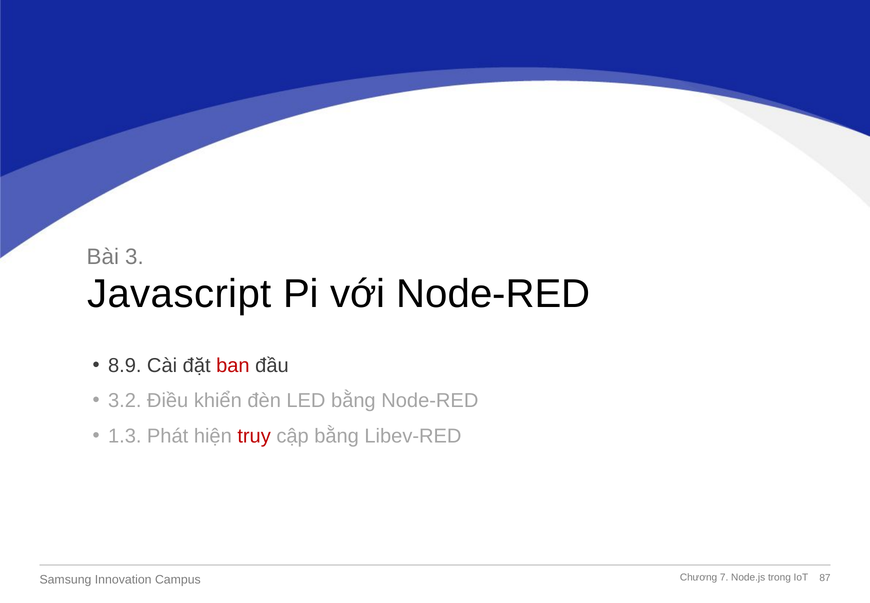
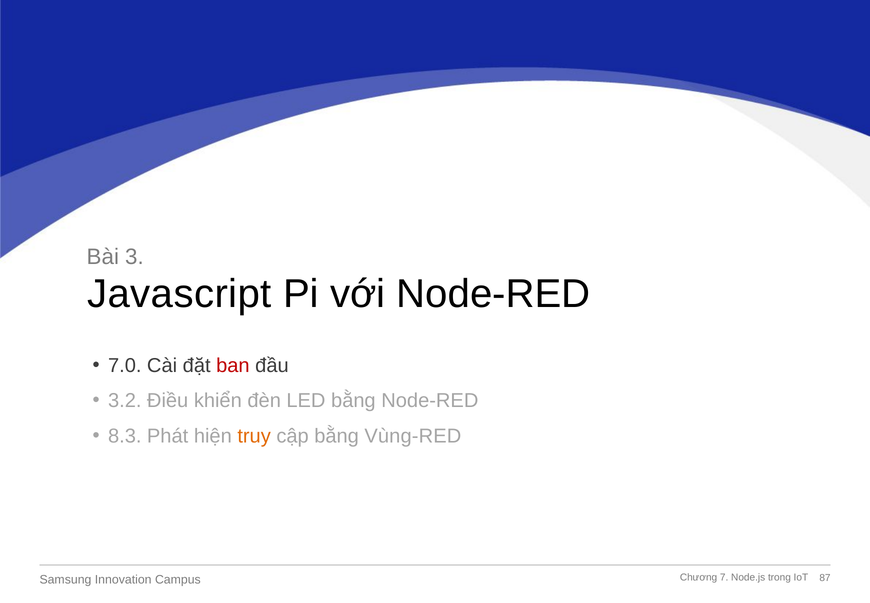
8.9: 8.9 -> 7.0
1.3: 1.3 -> 8.3
truy colour: red -> orange
Libev-RED: Libev-RED -> Vùng-RED
